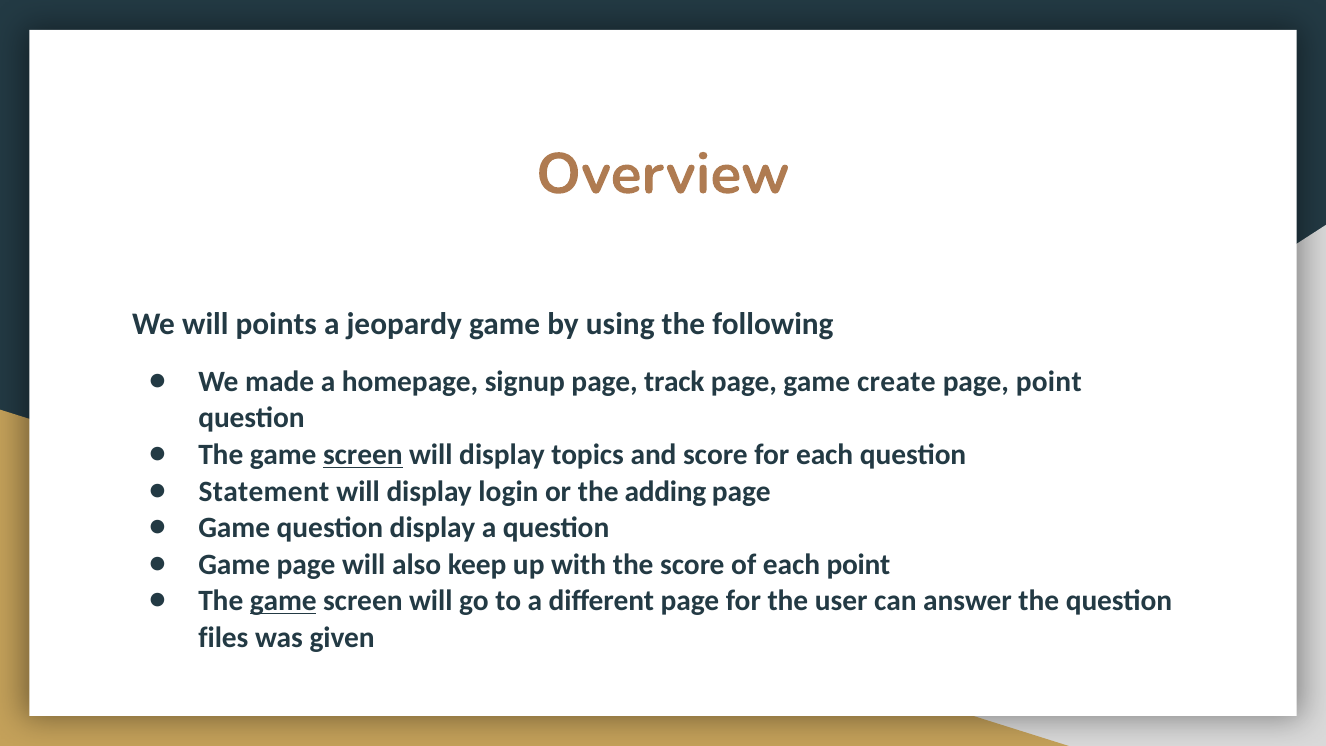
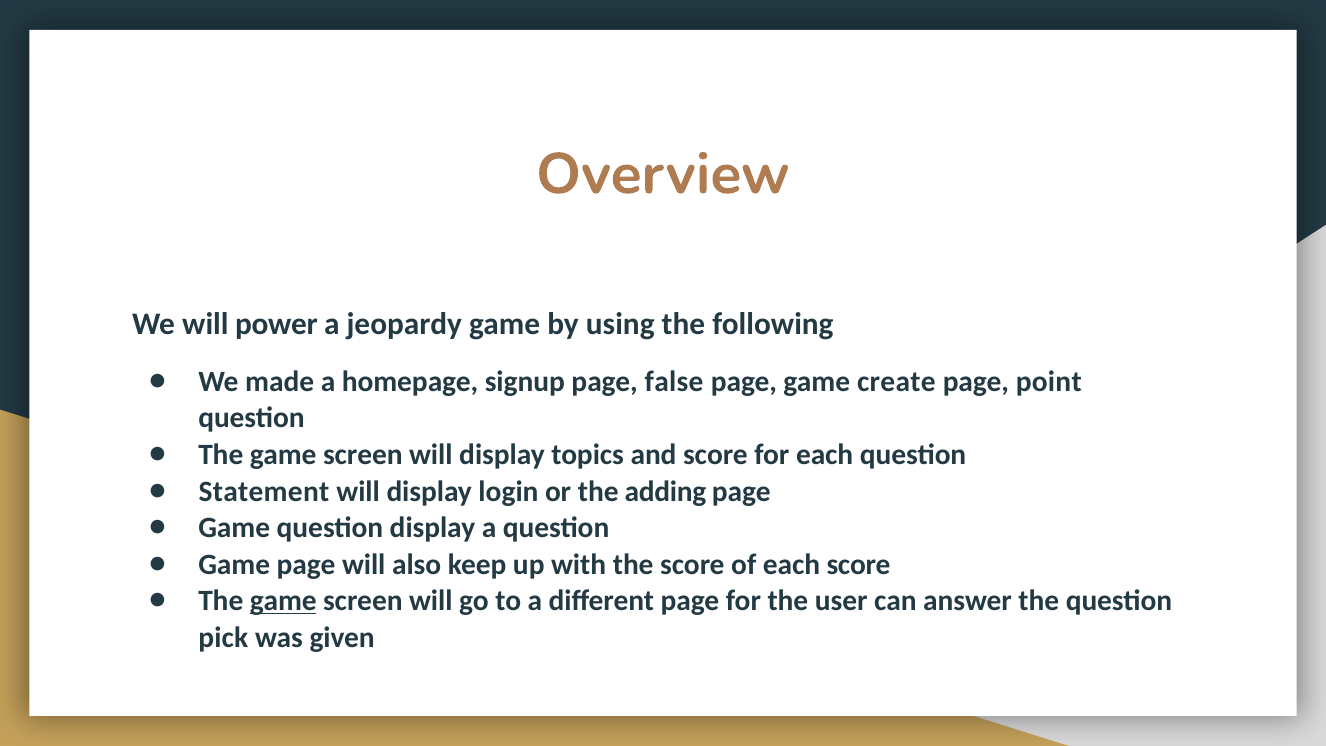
points: points -> power
track: track -> false
screen at (363, 455) underline: present -> none
each point: point -> score
files: files -> pick
